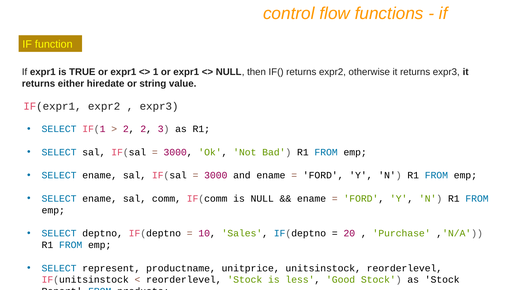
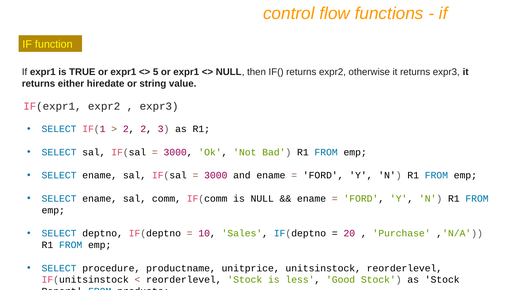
1: 1 -> 5
represent: represent -> procedure
